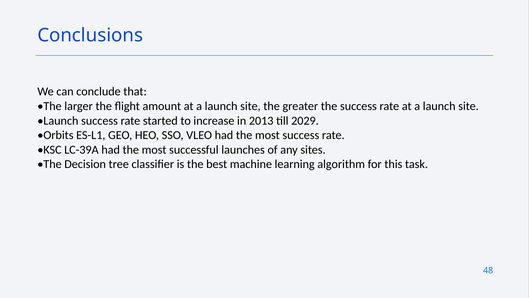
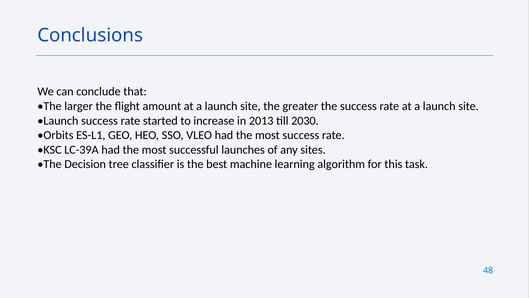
2029: 2029 -> 2030
